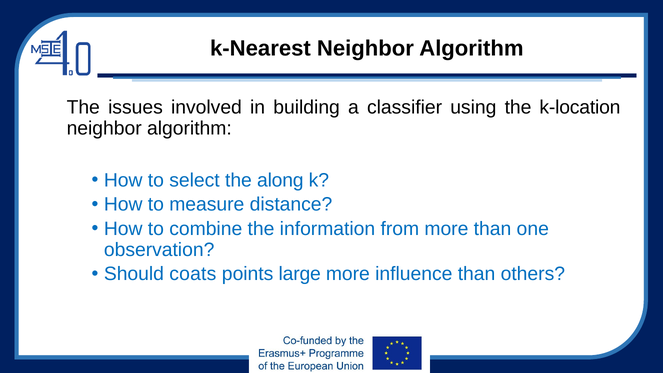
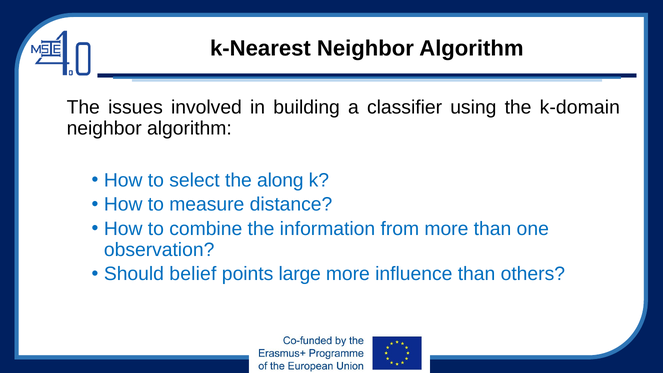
k-location: k-location -> k-domain
coats: coats -> belief
